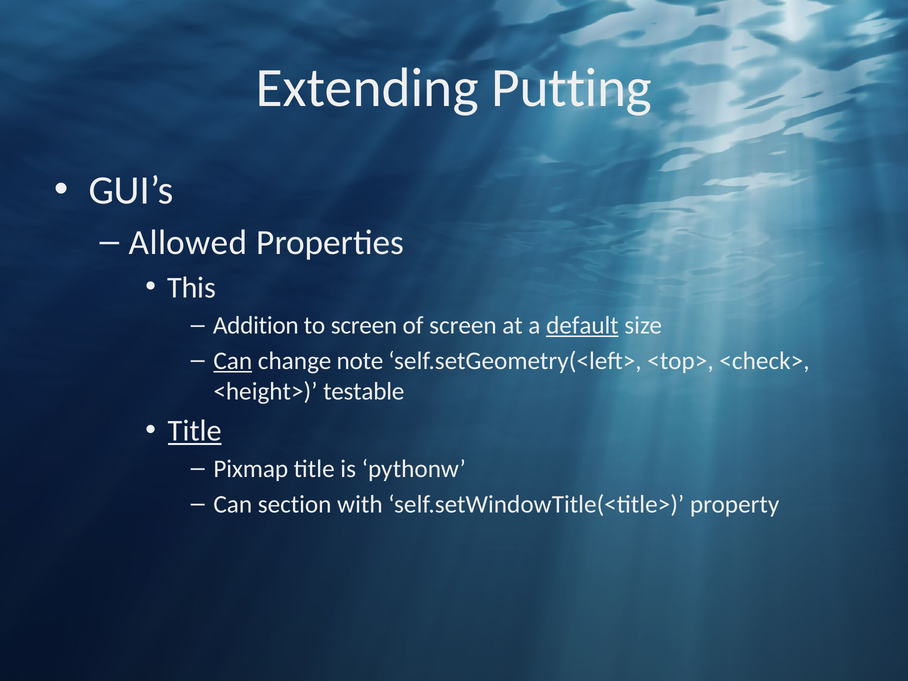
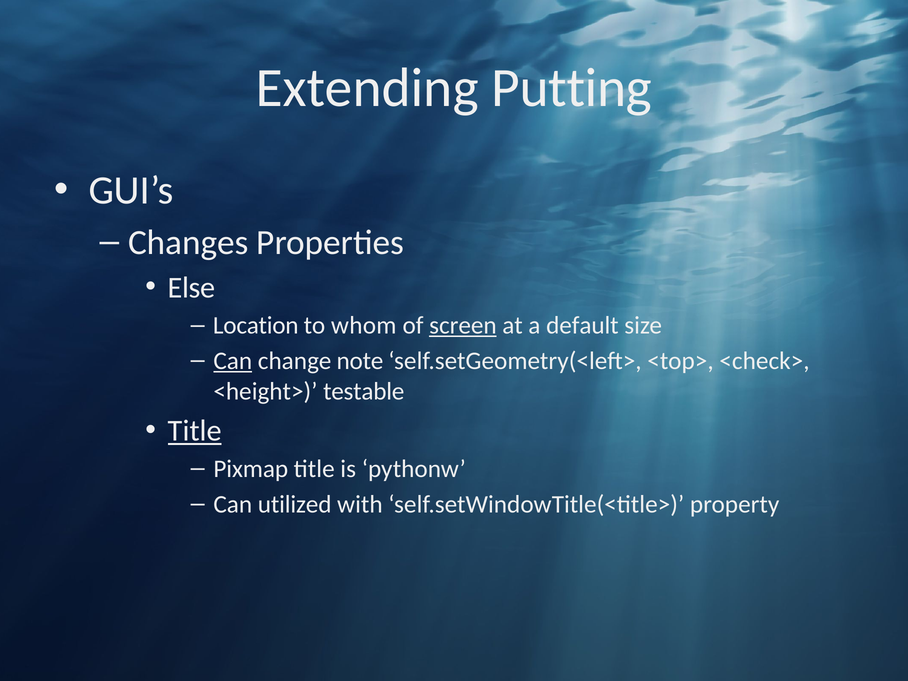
Allowed: Allowed -> Changes
This: This -> Else
Addition: Addition -> Location
to screen: screen -> whom
screen at (463, 326) underline: none -> present
default underline: present -> none
section: section -> utilized
